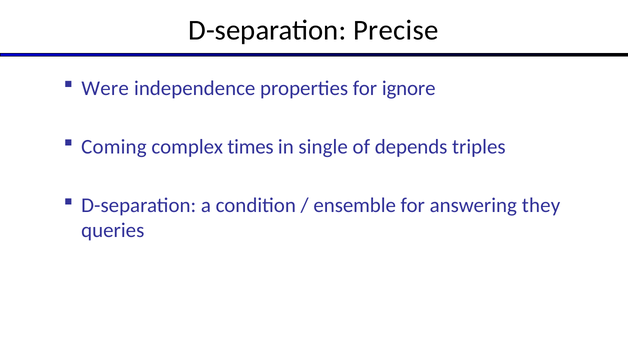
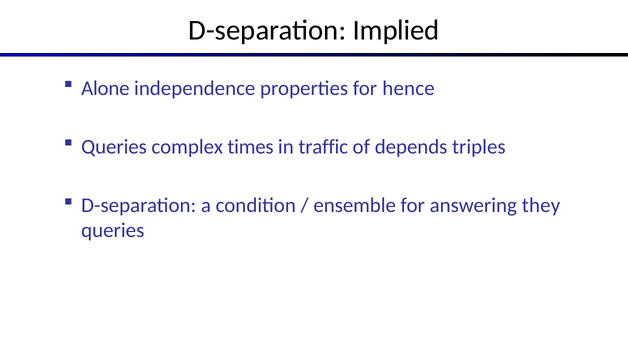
Precise: Precise -> Implied
Were: Were -> Alone
ignore: ignore -> hence
Coming at (114, 147): Coming -> Queries
single: single -> traffic
